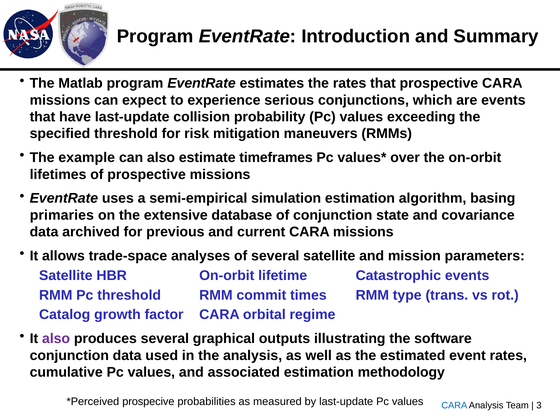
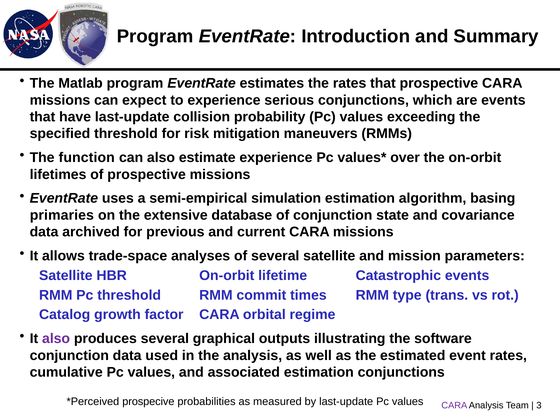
example: example -> function
estimate timeframes: timeframes -> experience
estimation methodology: methodology -> conjunctions
CARA at (454, 405) colour: blue -> purple
